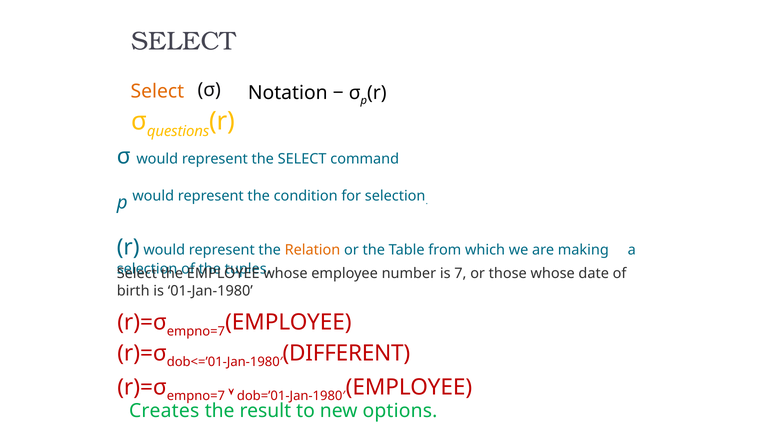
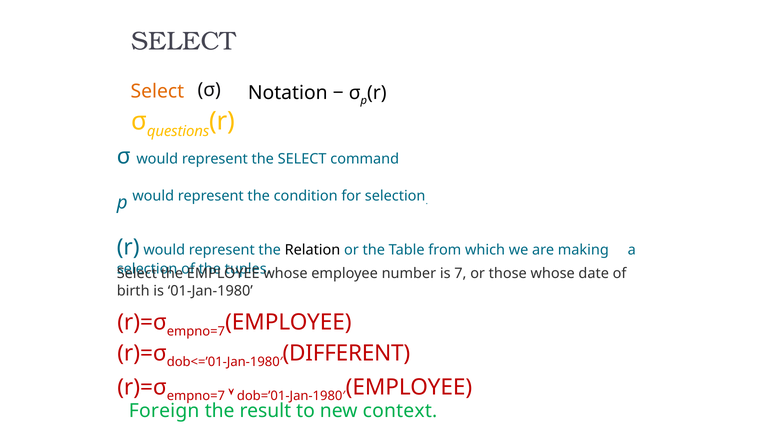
Relation colour: orange -> black
Creates: Creates -> Foreign
options: options -> context
